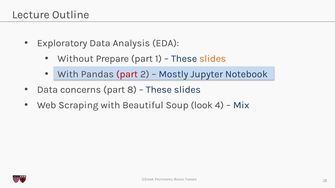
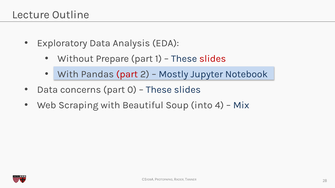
slides at (213, 59) colour: orange -> red
8: 8 -> 0
look: look -> into
